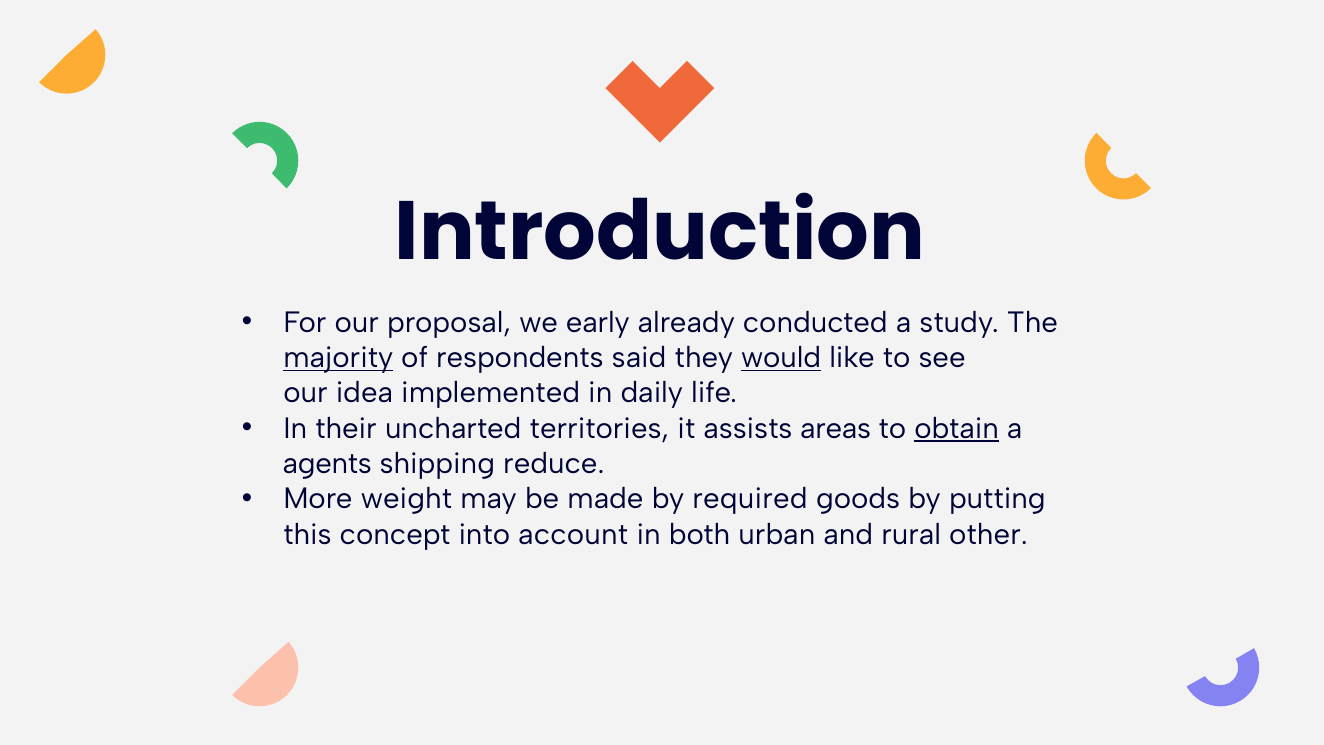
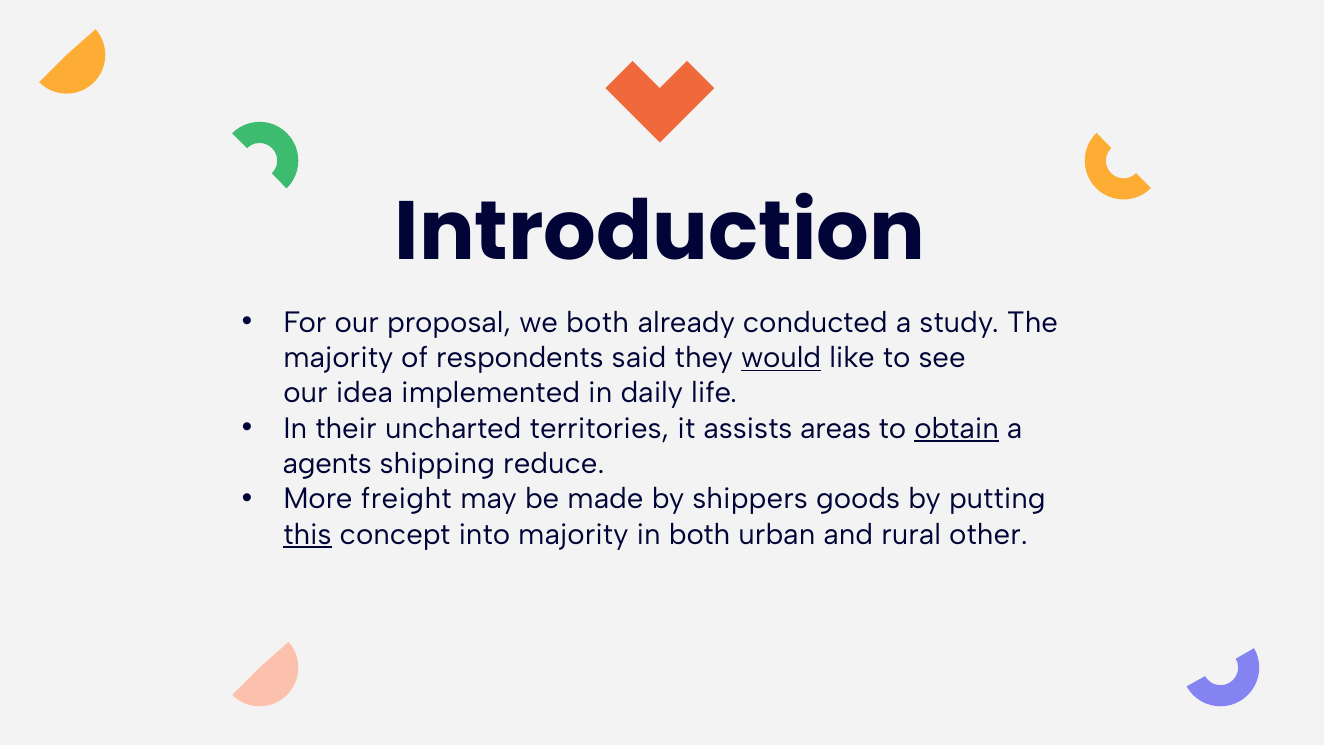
we early: early -> both
majority at (338, 358) underline: present -> none
weight: weight -> freight
required: required -> shippers
this underline: none -> present
into account: account -> majority
